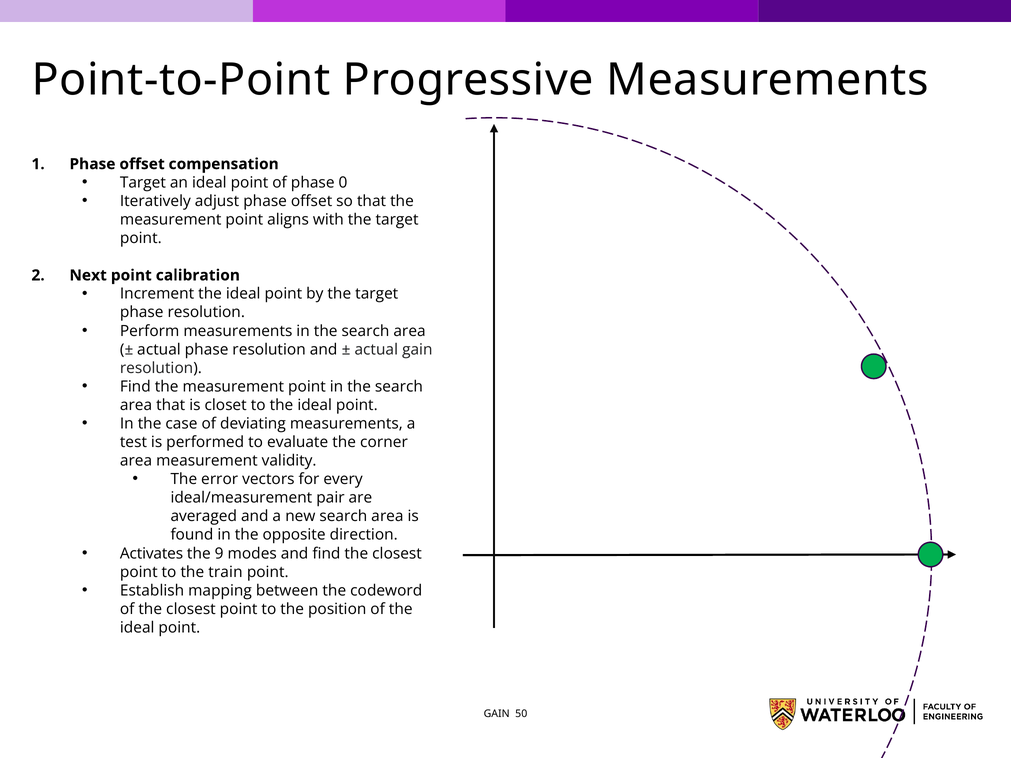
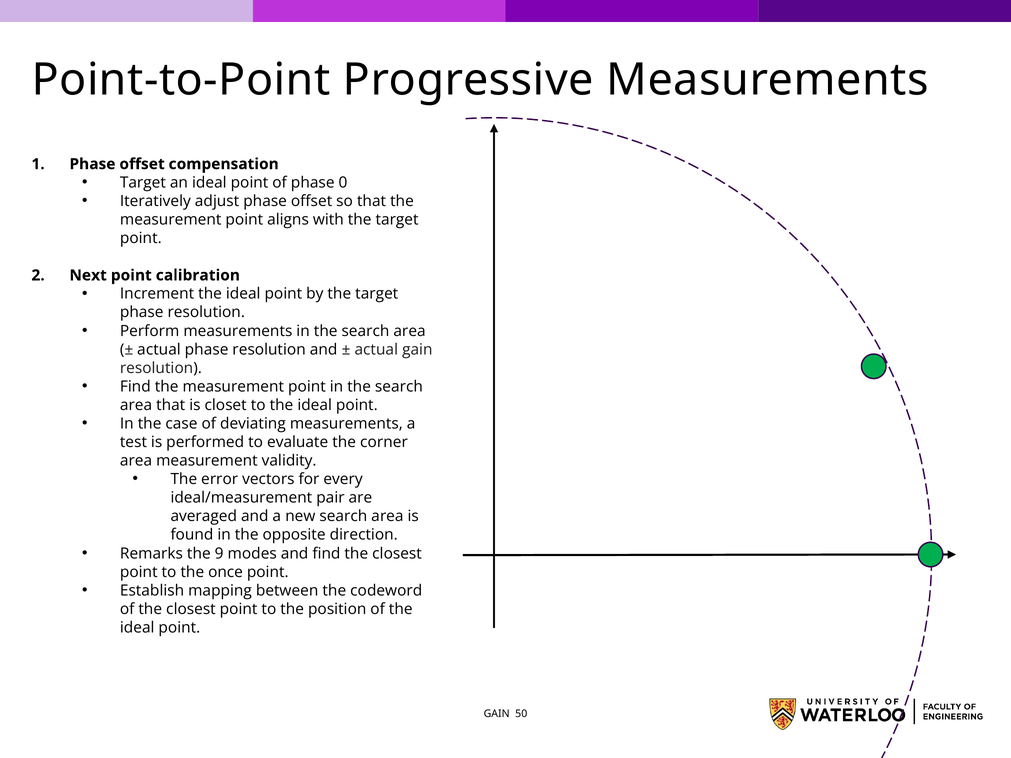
Activates: Activates -> Remarks
train: train -> once
